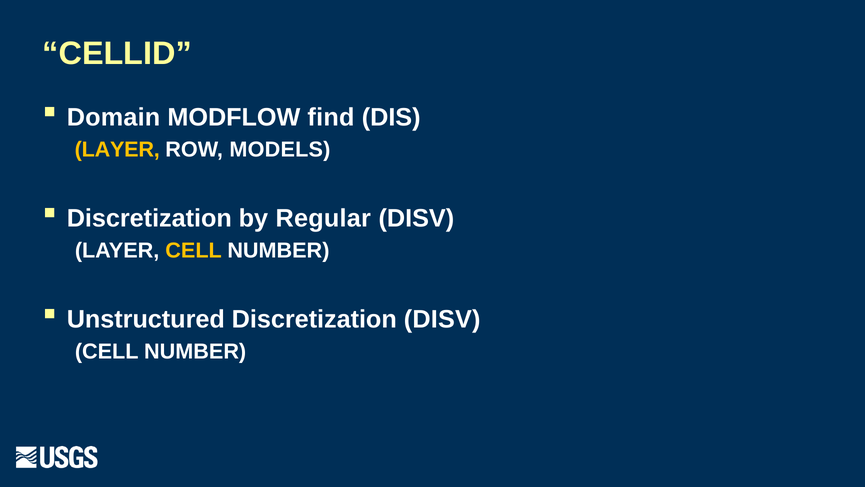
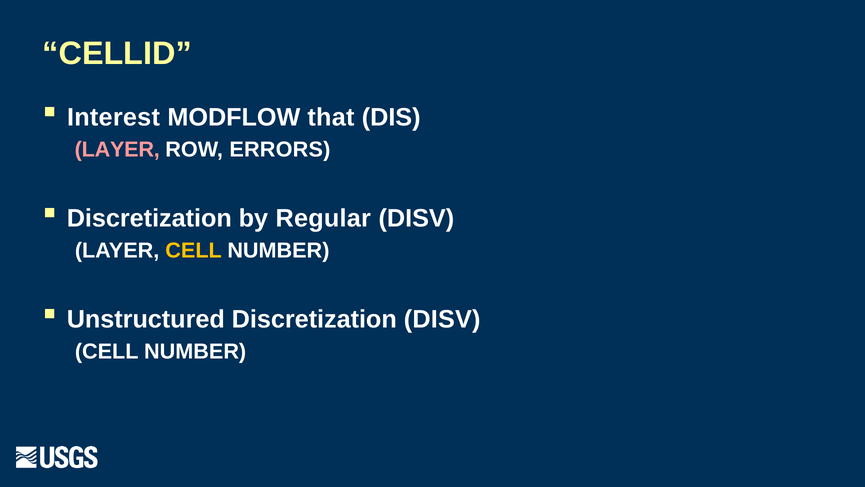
Domain: Domain -> Interest
find: find -> that
LAYER at (117, 150) colour: yellow -> pink
MODELS: MODELS -> ERRORS
